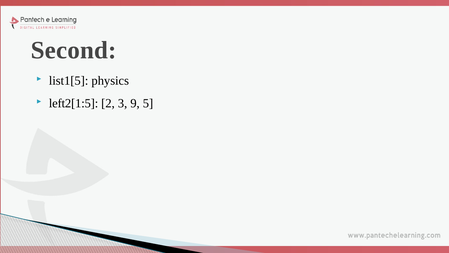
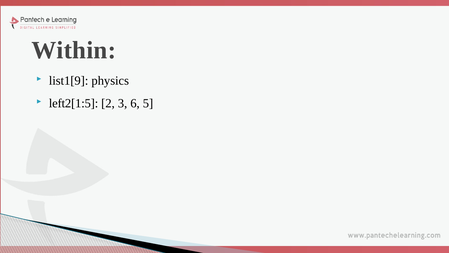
Second: Second -> Within
list1[5: list1[5 -> list1[9
9: 9 -> 6
